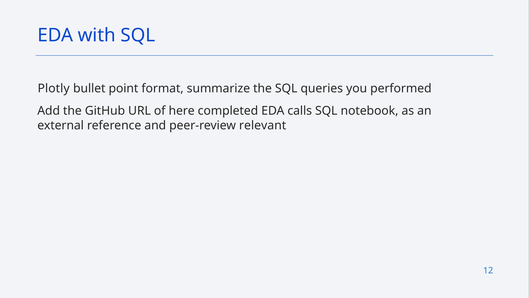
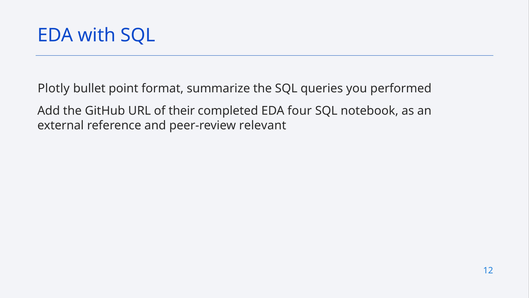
here: here -> their
calls: calls -> four
